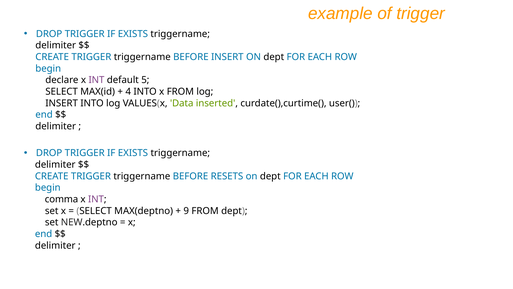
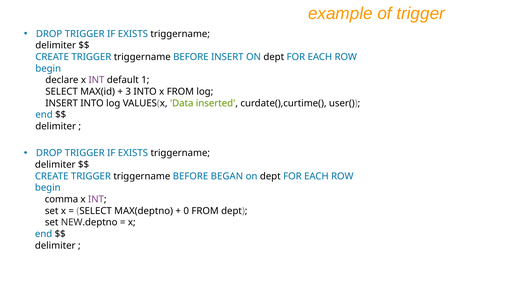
5: 5 -> 1
4: 4 -> 3
RESETS: RESETS -> BEGAN
9: 9 -> 0
